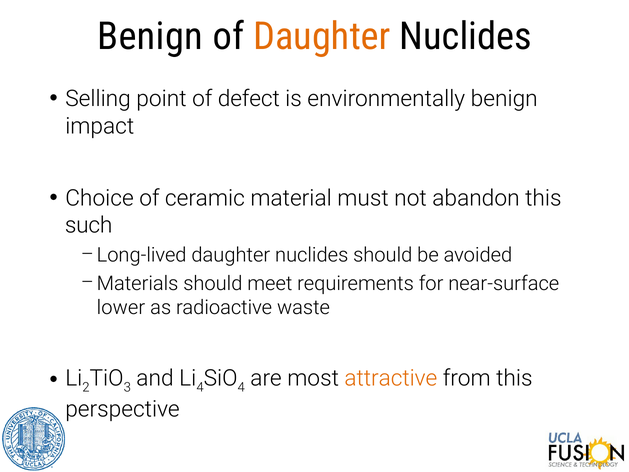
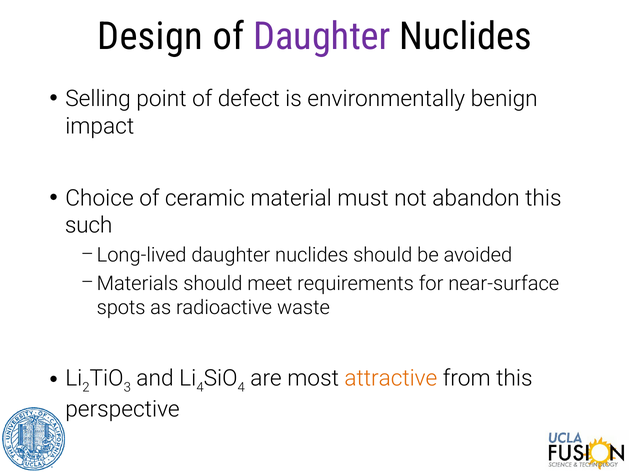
Benign at (150, 37): Benign -> Design
Daughter at (322, 37) colour: orange -> purple
lower: lower -> spots
